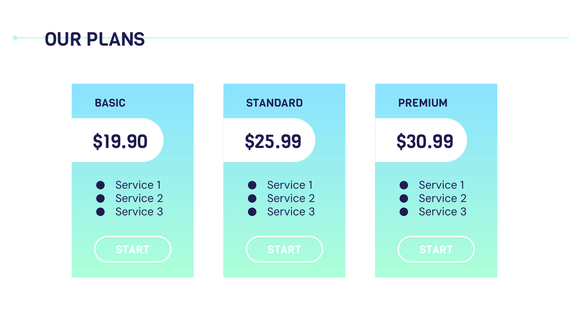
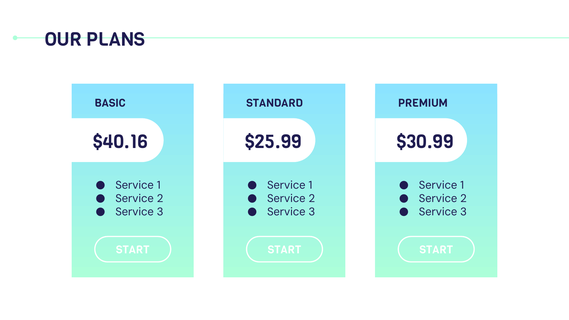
$19.90: $19.90 -> $40.16
